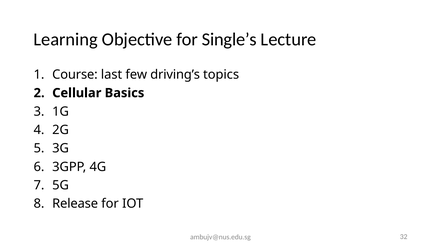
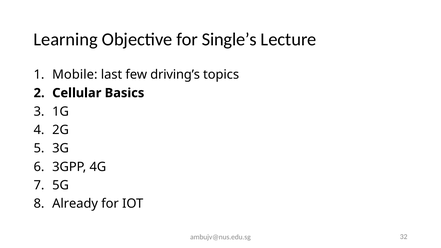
Course: Course -> Mobile
Release: Release -> Already
